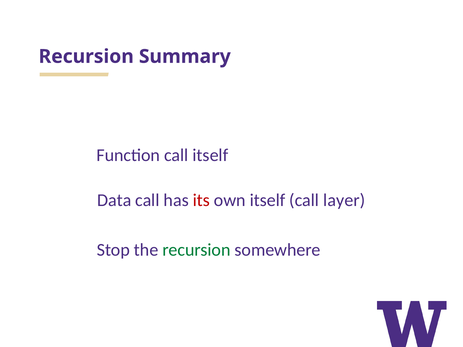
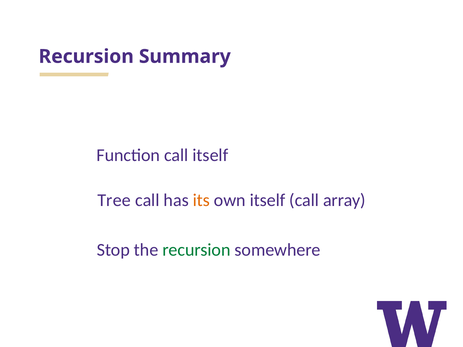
Data: Data -> Tree
its colour: red -> orange
layer: layer -> array
